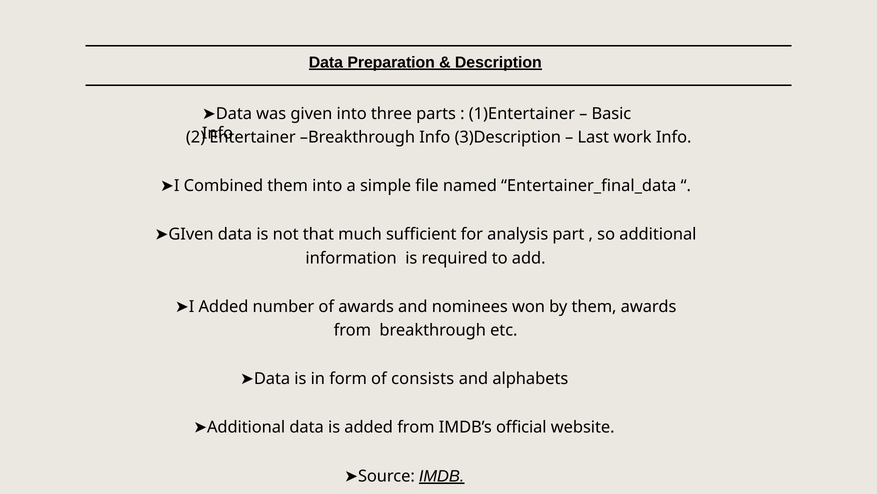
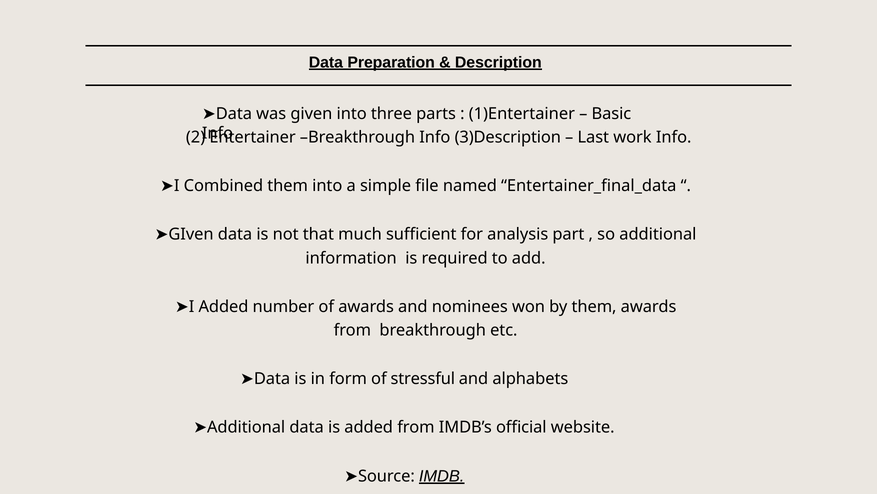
consists: consists -> stressful
